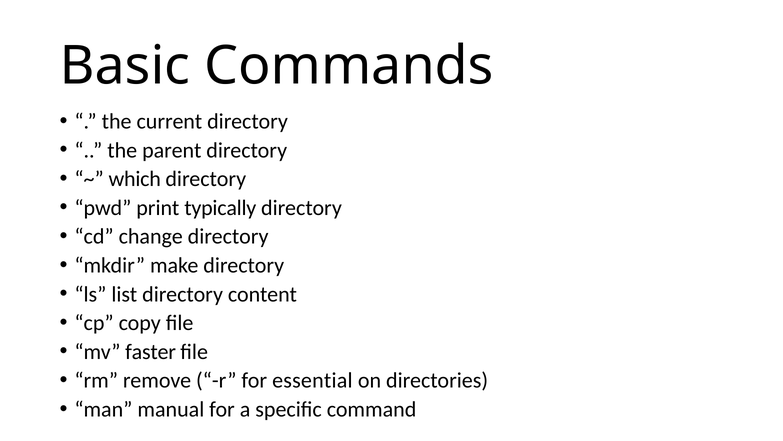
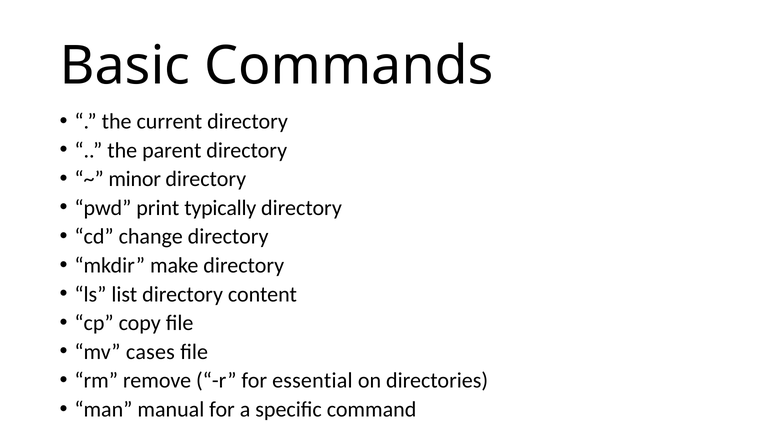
which: which -> minor
faster: faster -> cases
